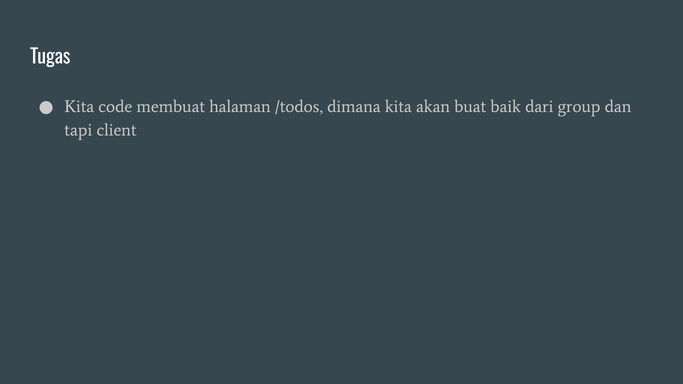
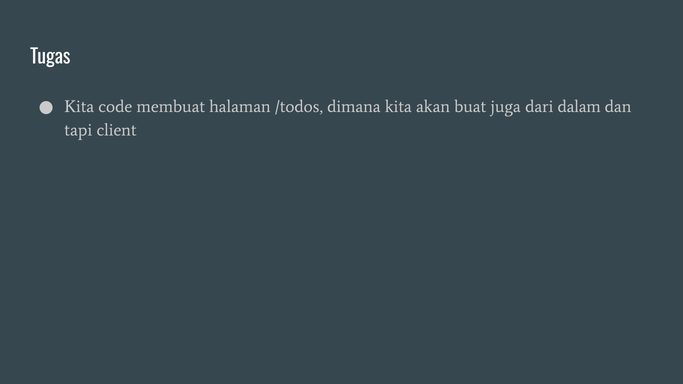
baik: baik -> juga
group: group -> dalam
